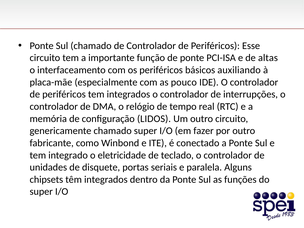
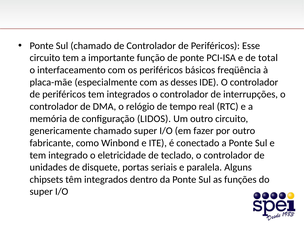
altas: altas -> total
auxiliando: auxiliando -> freqüência
pouco: pouco -> desses
